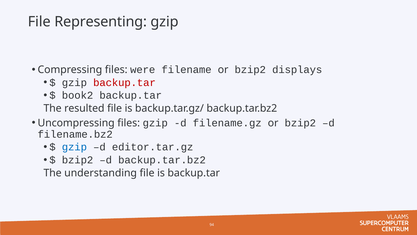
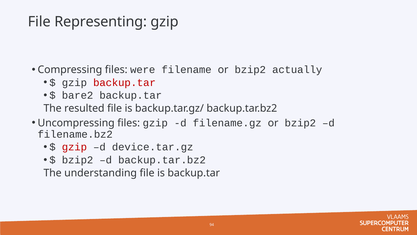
displays: displays -> actually
book2: book2 -> bare2
gzip at (74, 147) colour: blue -> red
editor.tar.gz: editor.tar.gz -> device.tar.gz
